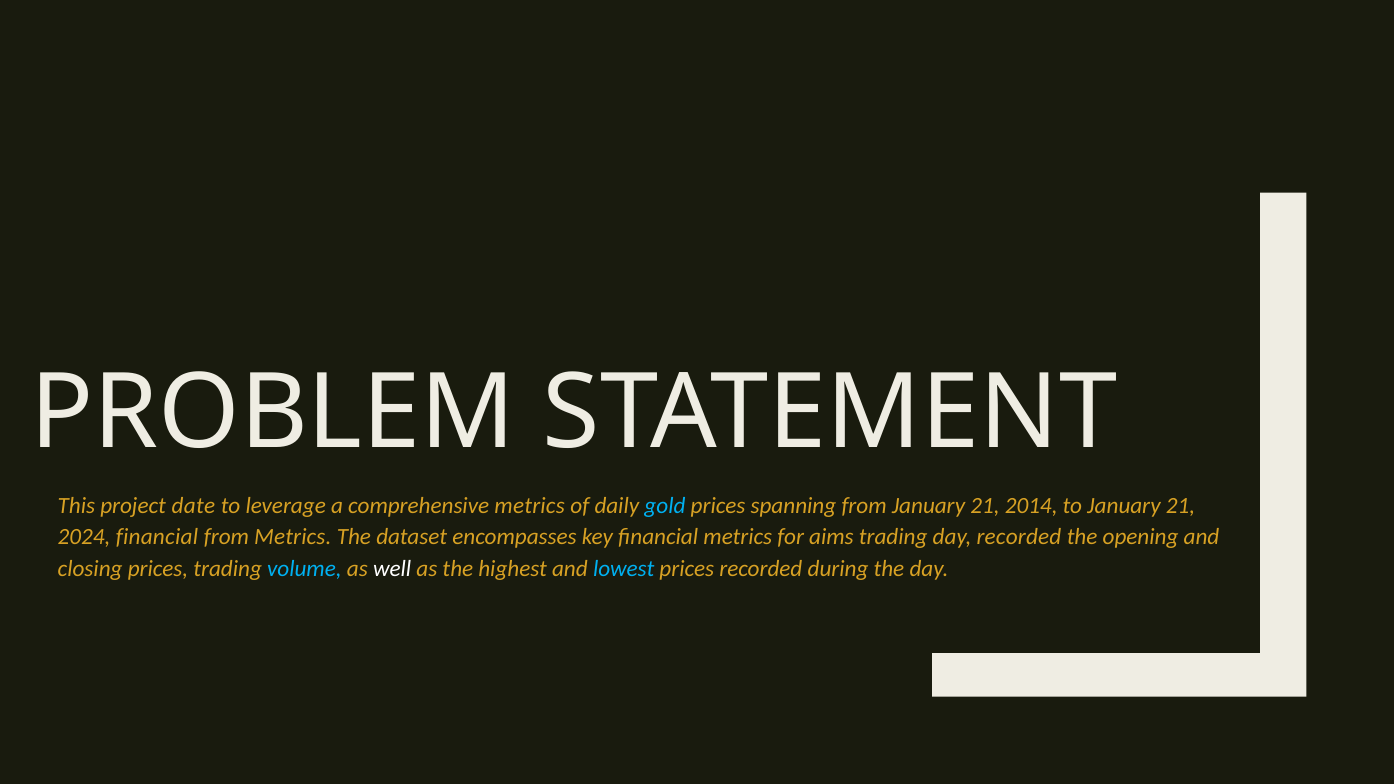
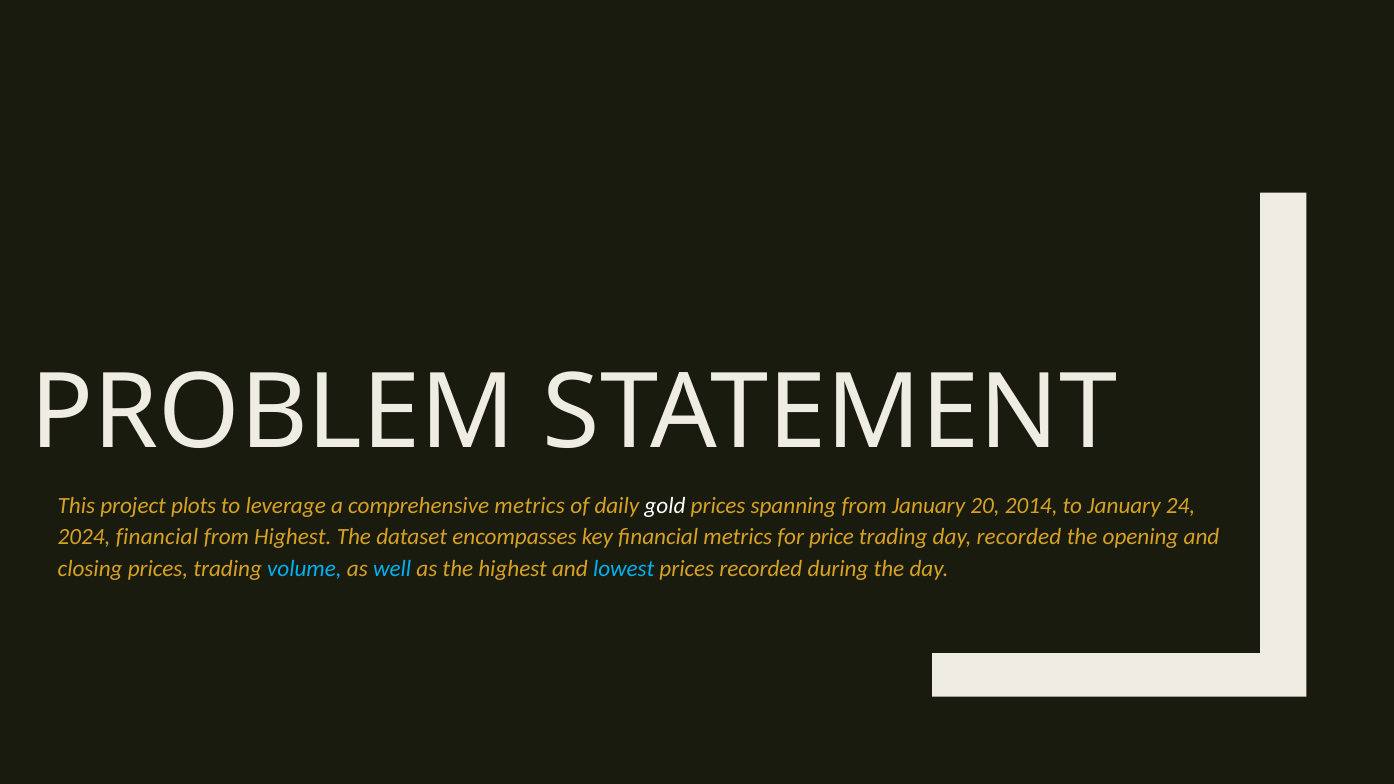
date: date -> plots
gold colour: light blue -> white
from January 21: 21 -> 20
to January 21: 21 -> 24
from Metrics: Metrics -> Highest
aims: aims -> price
well colour: white -> light blue
